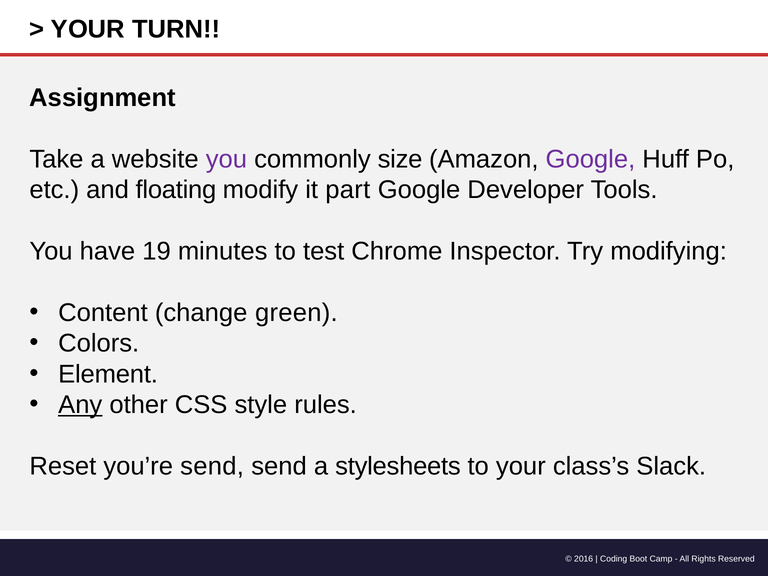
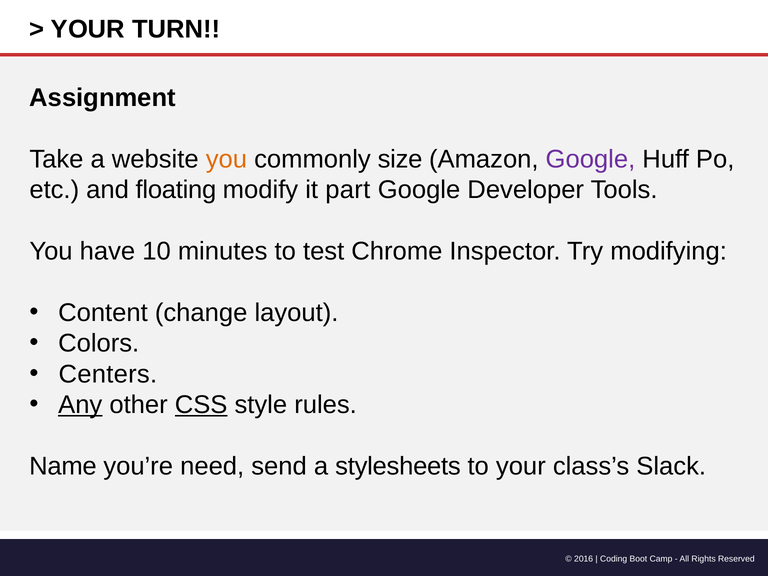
you at (226, 159) colour: purple -> orange
19: 19 -> 10
green: green -> layout
Element: Element -> Centers
CSS underline: none -> present
Reset: Reset -> Name
you’re send: send -> need
